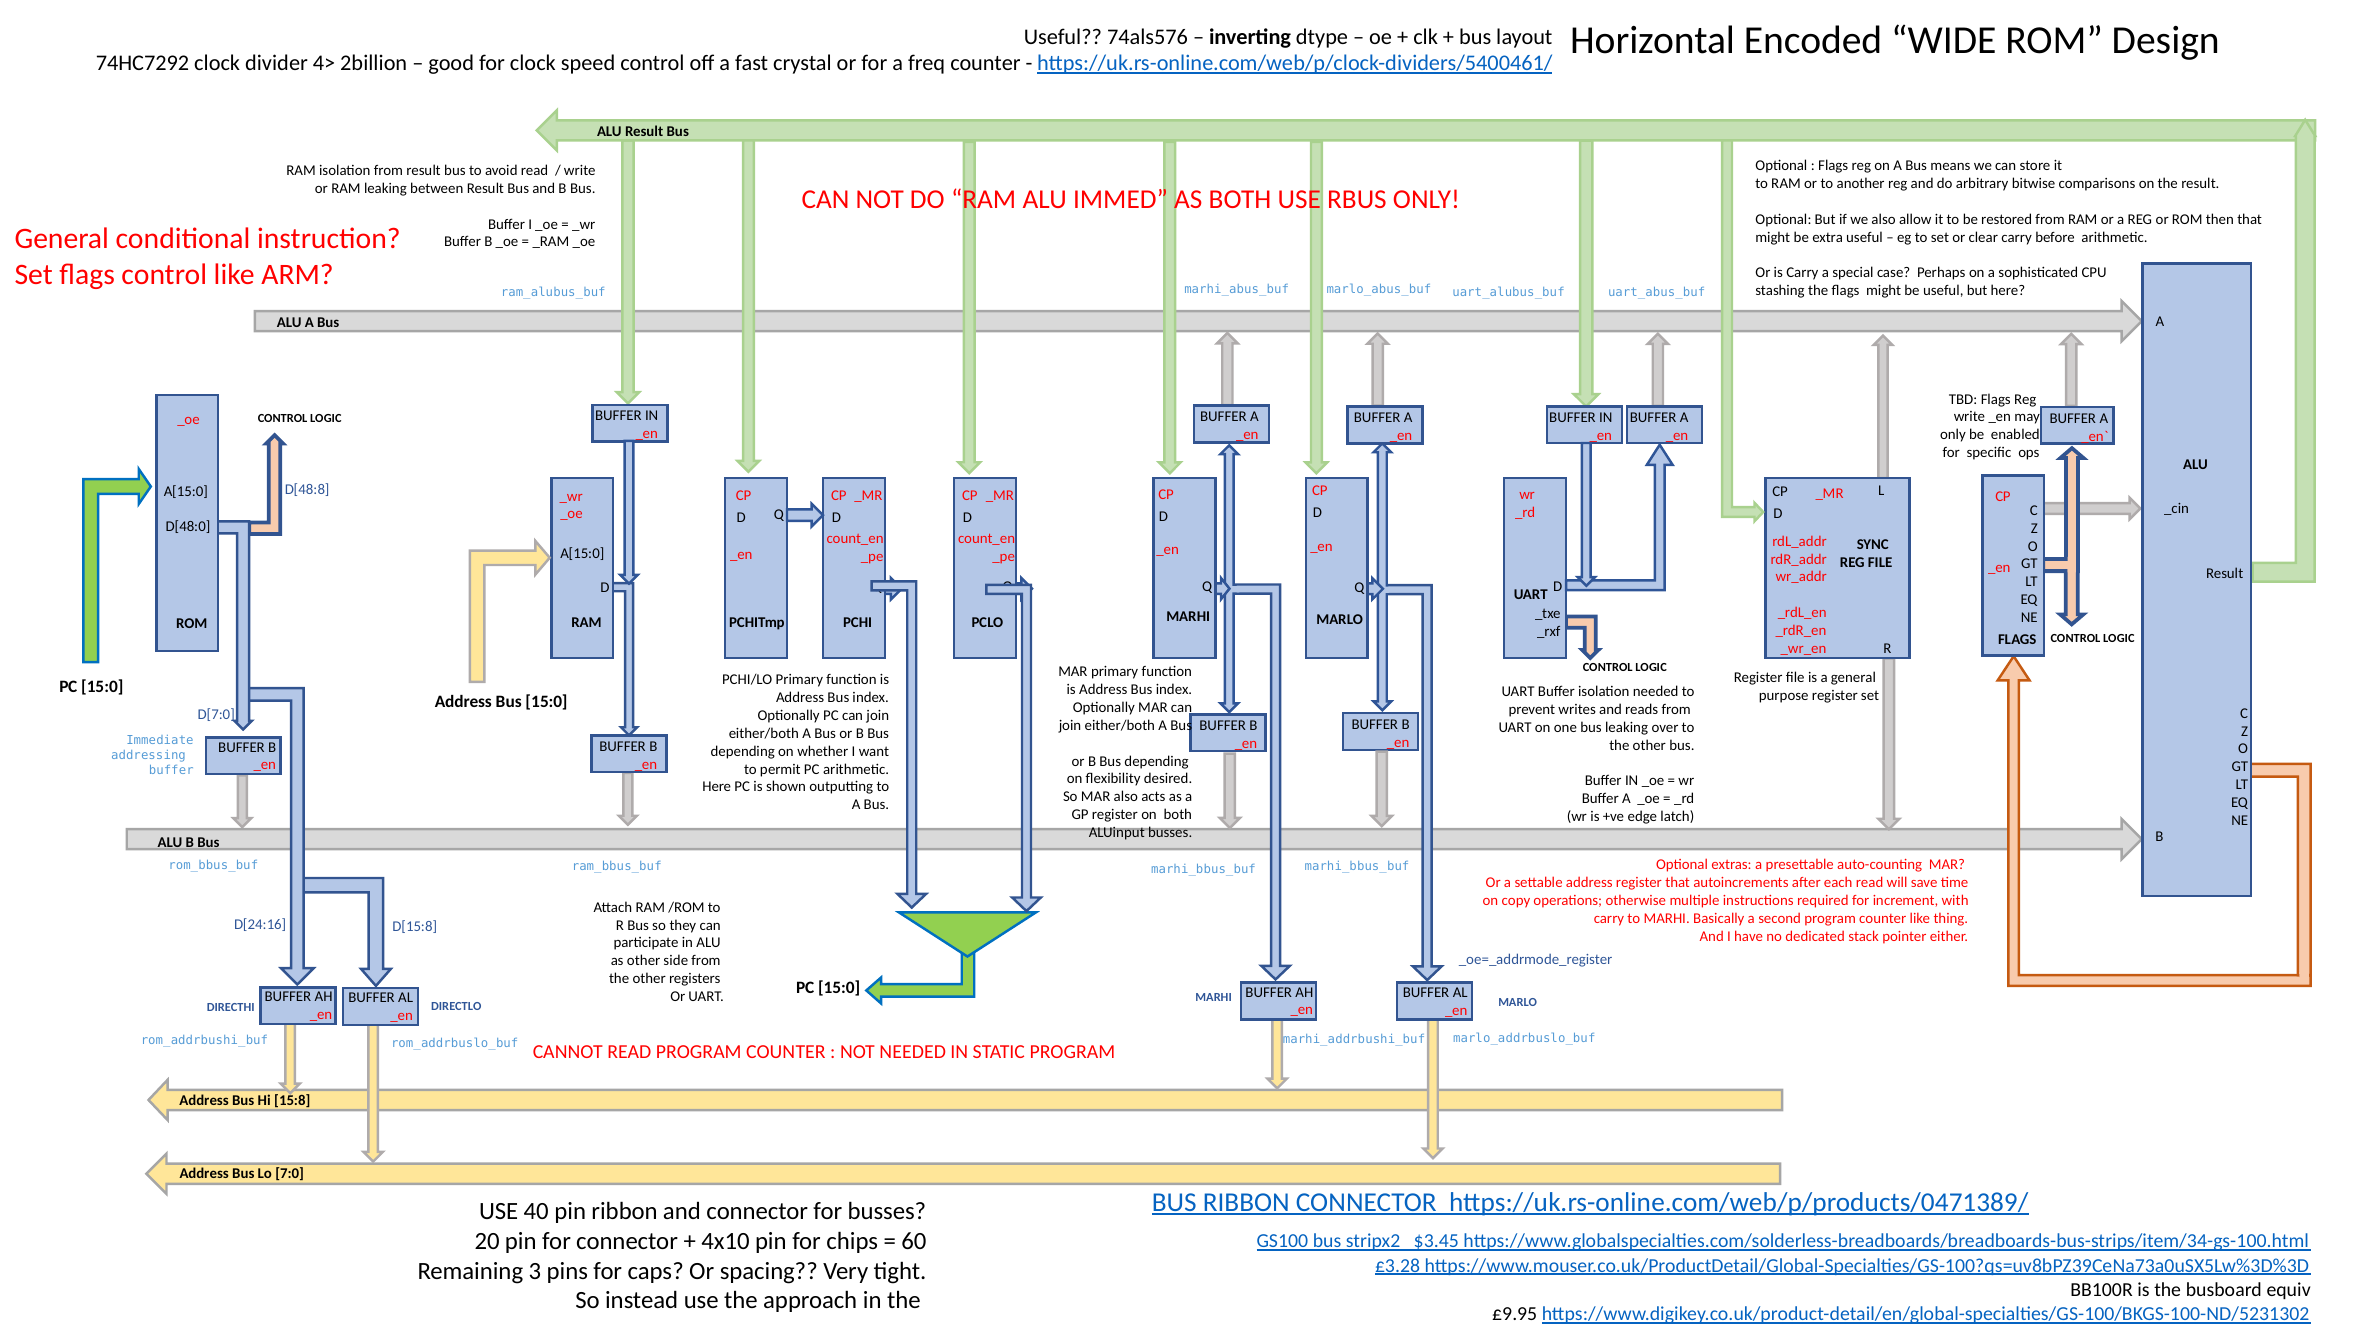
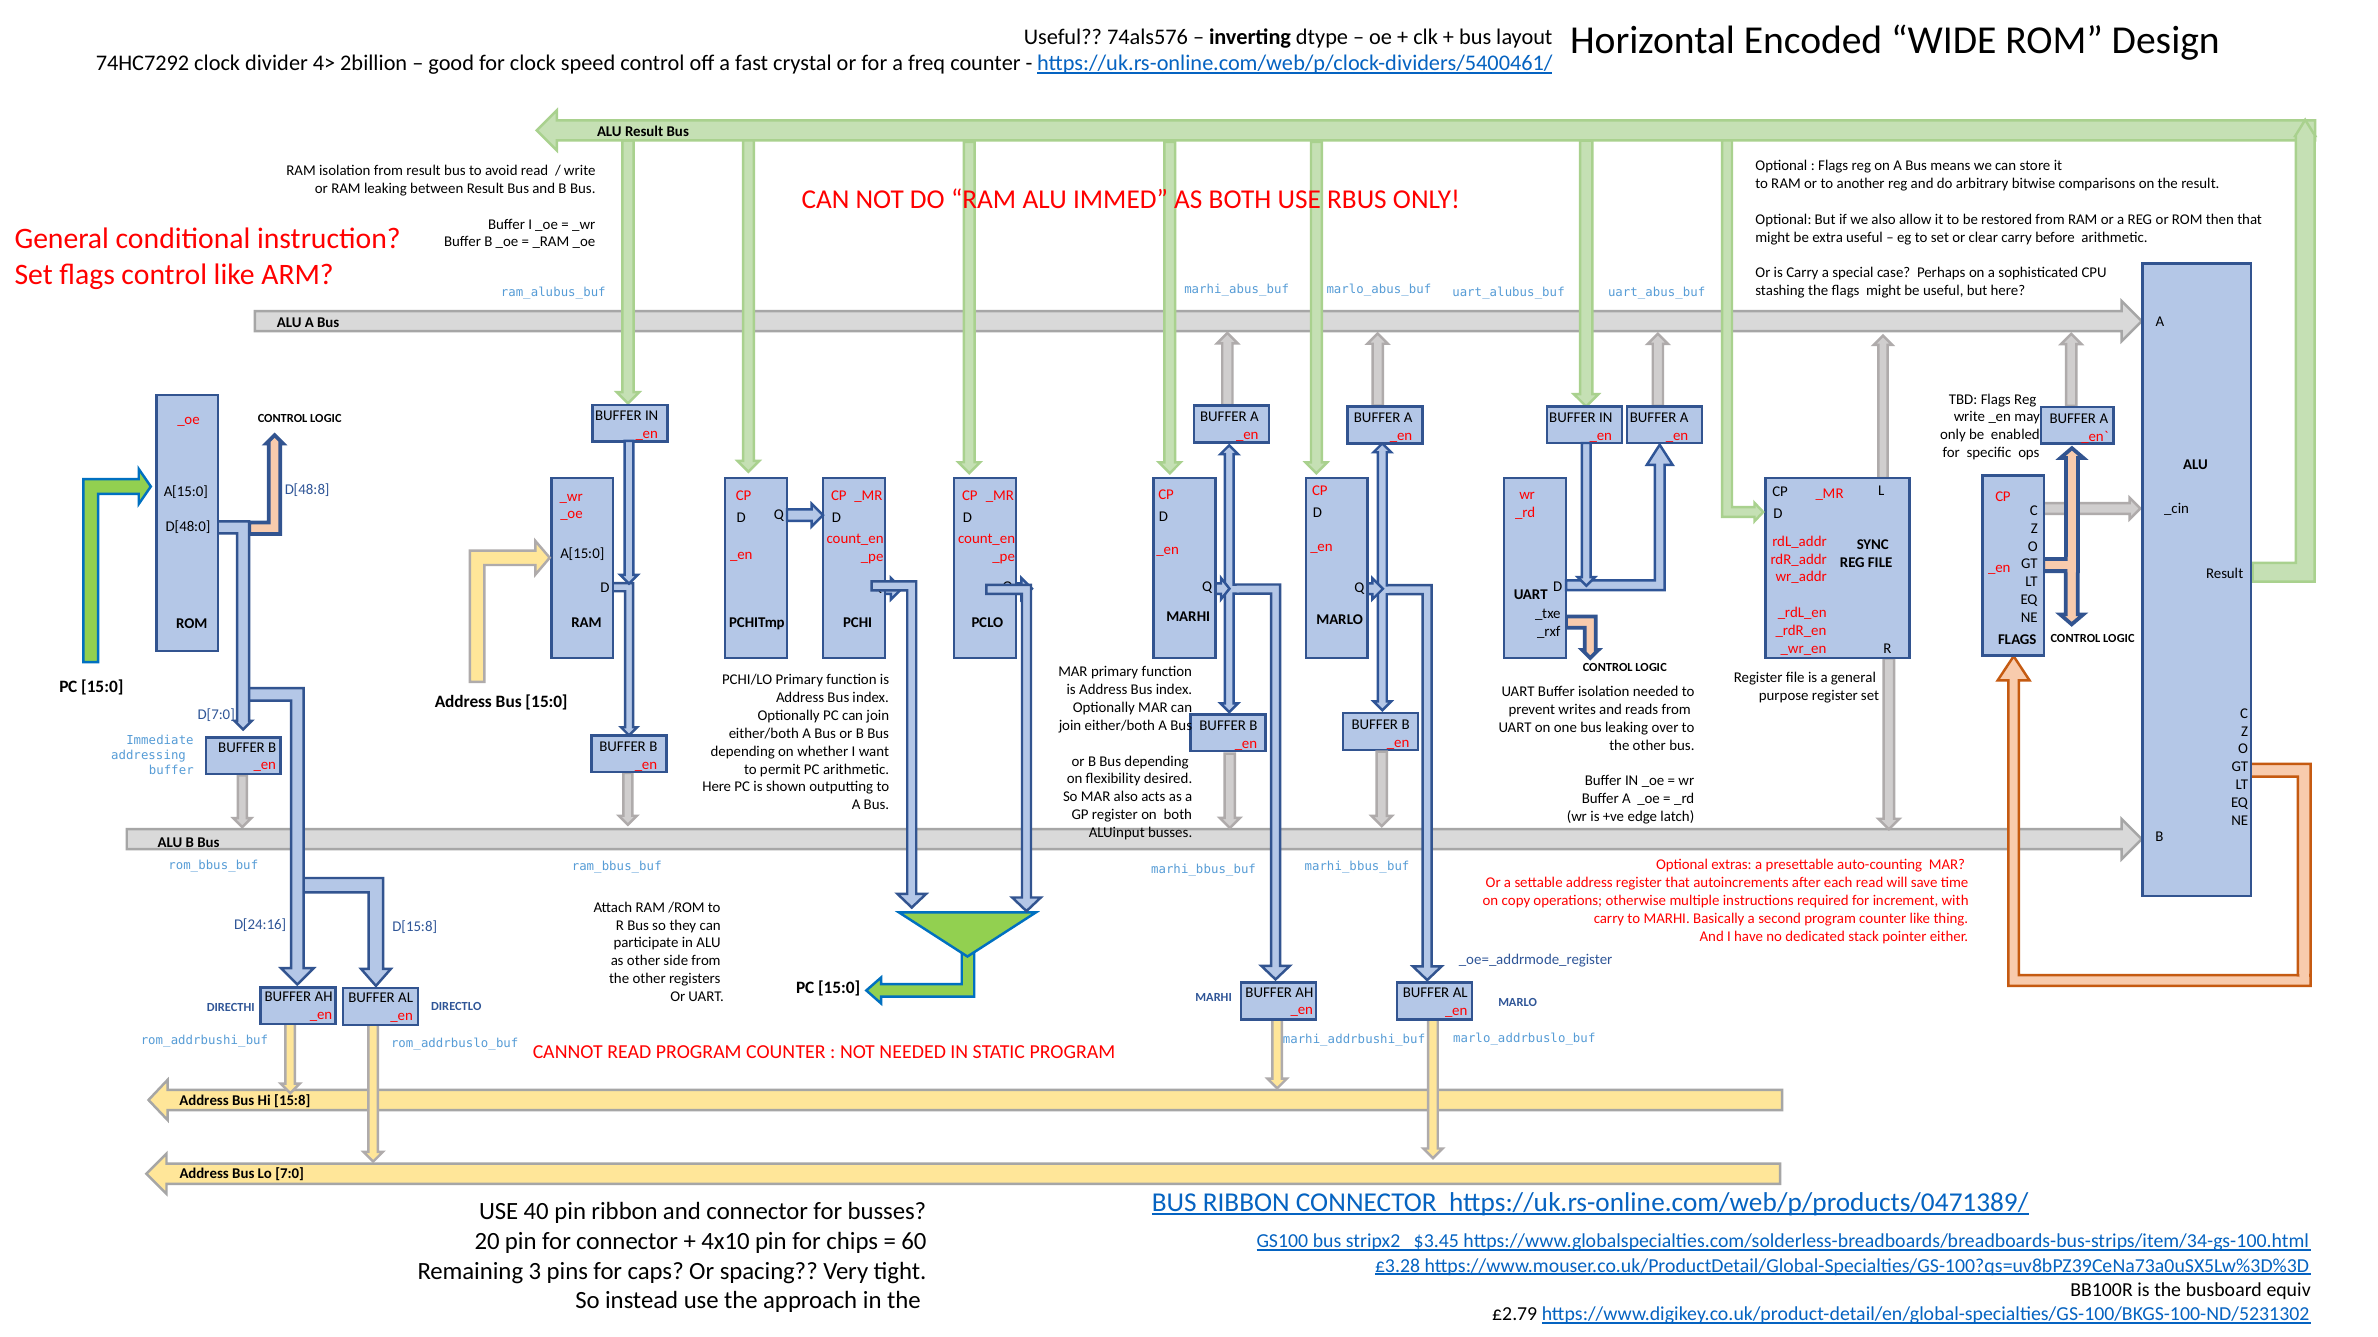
£9.95: £9.95 -> £2.79
